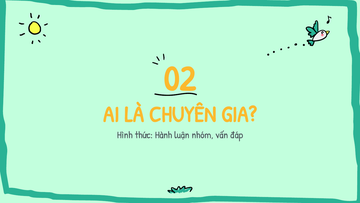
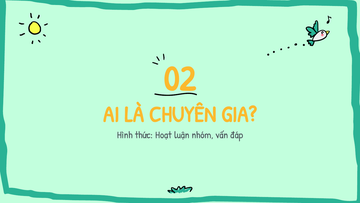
Hành: Hành -> Hoạt
